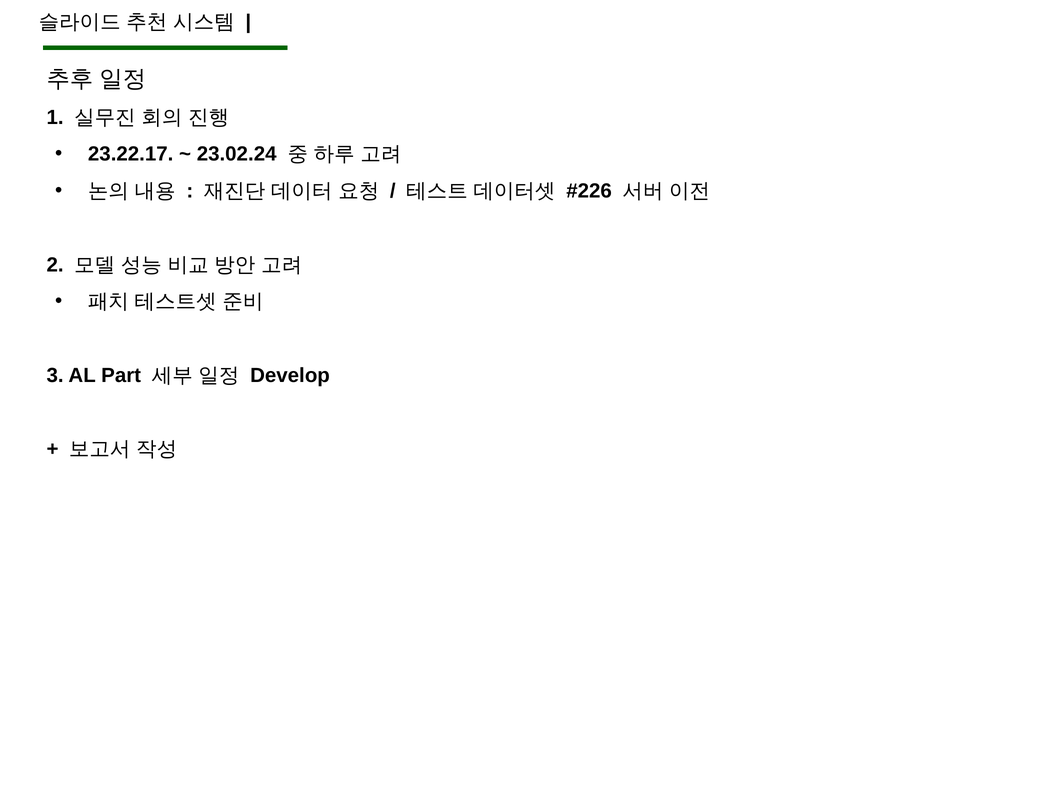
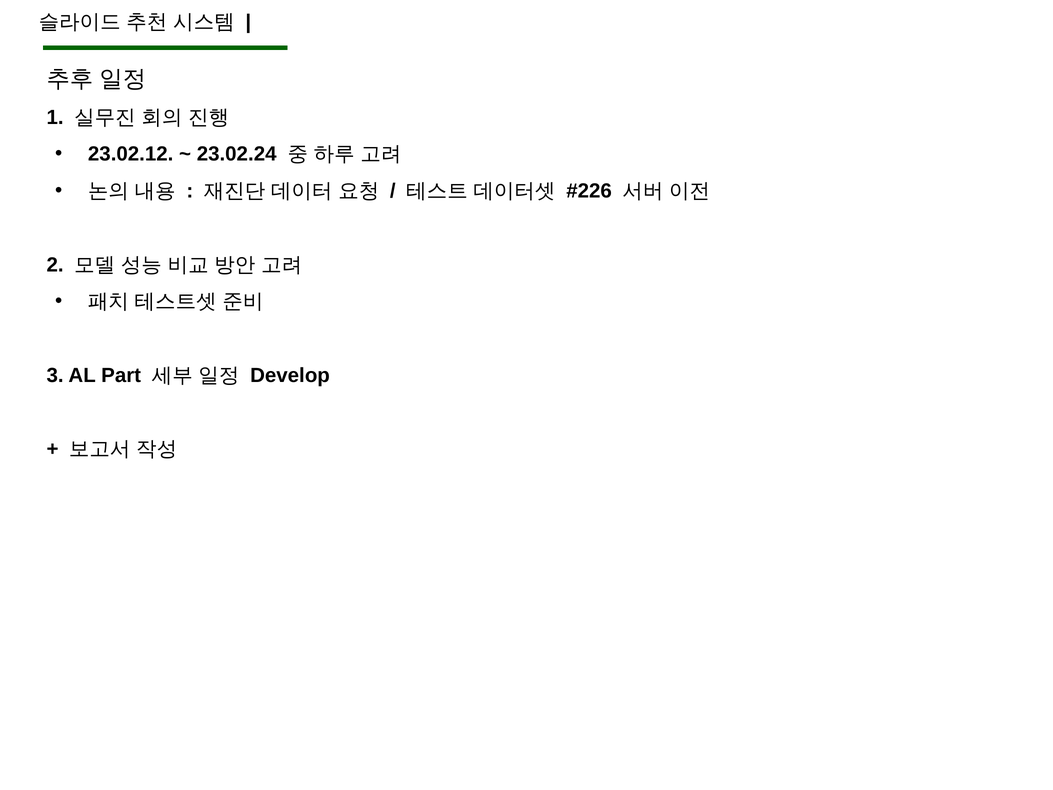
23.22.17: 23.22.17 -> 23.02.12
